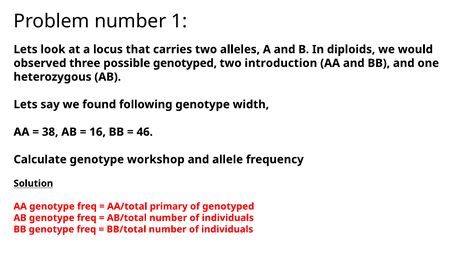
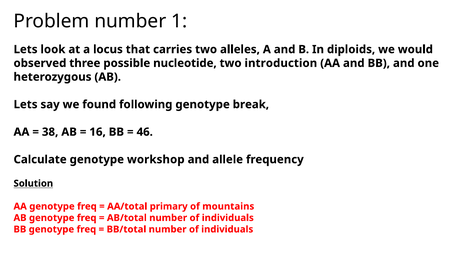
possible genotyped: genotyped -> nucleotide
width: width -> break
of genotyped: genotyped -> mountains
